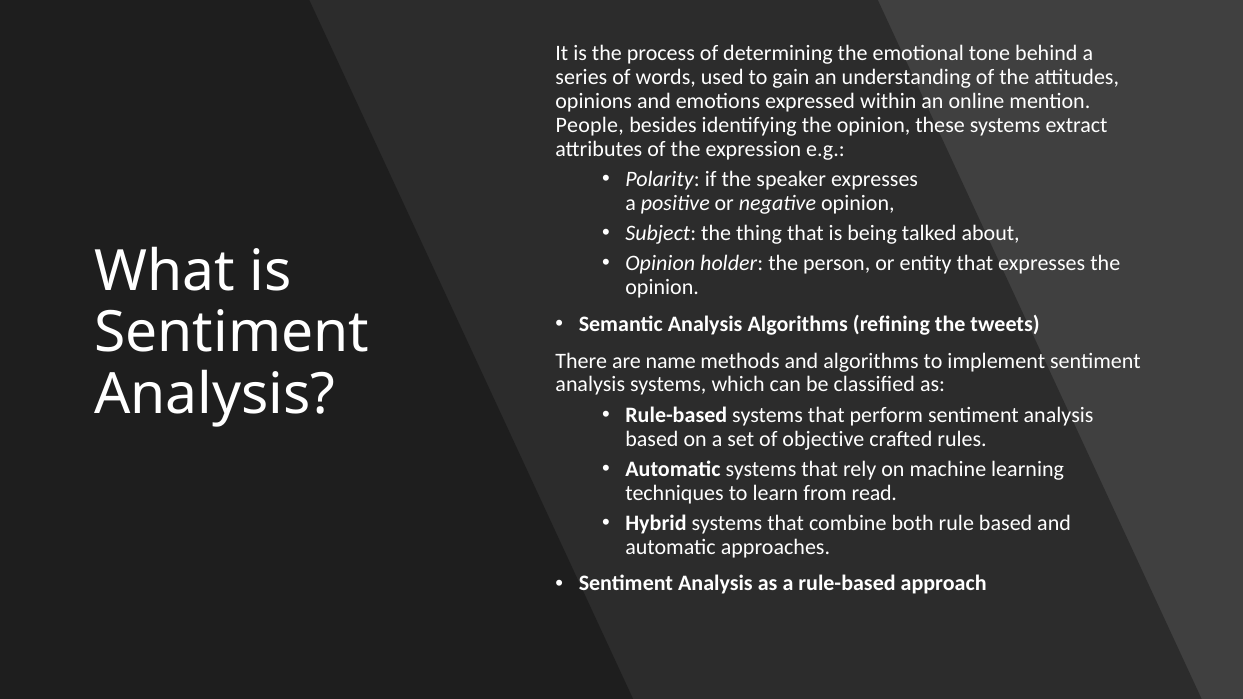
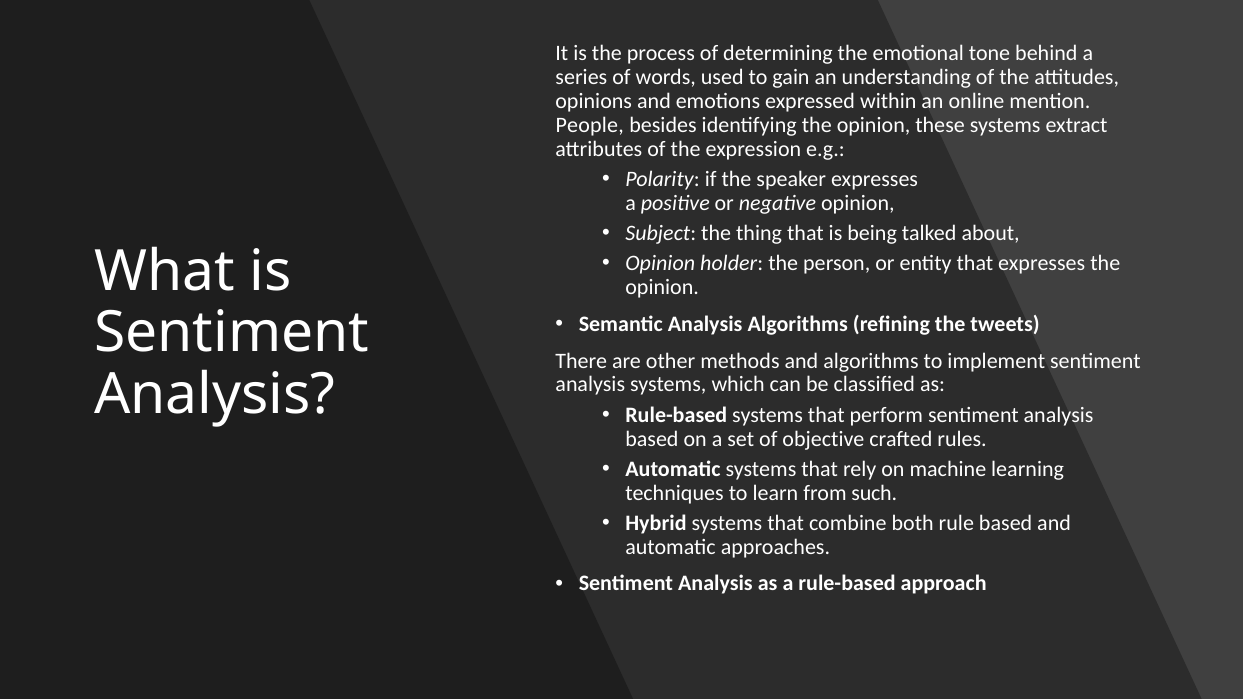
name: name -> other
read: read -> such
